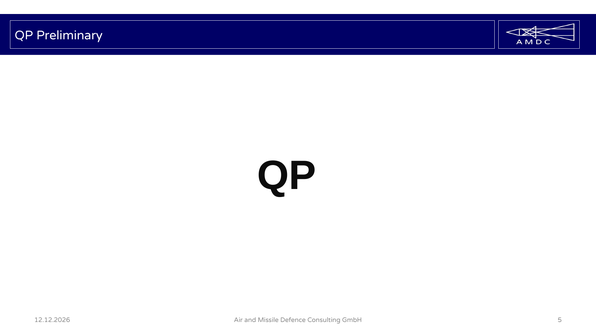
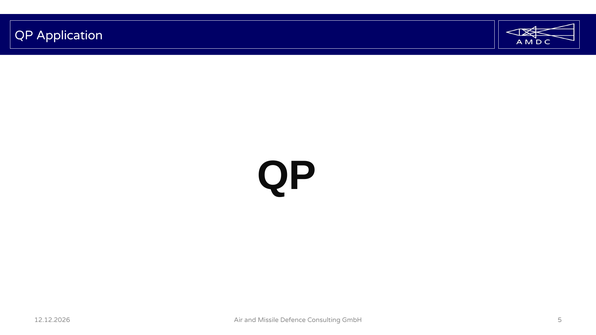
Preliminary: Preliminary -> Application
